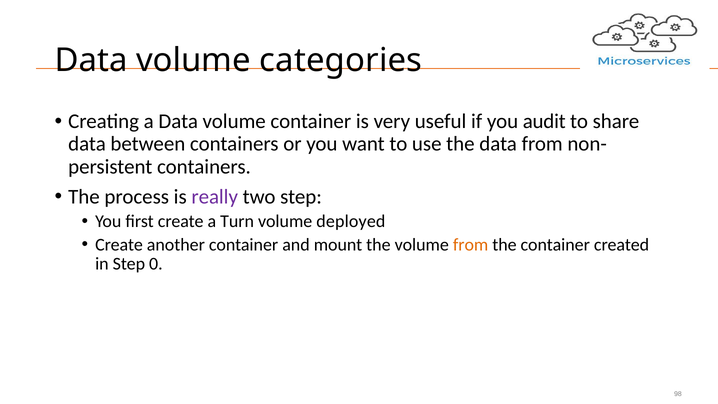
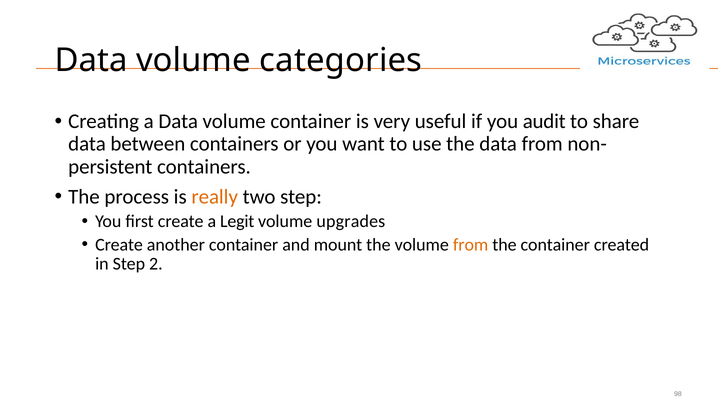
really colour: purple -> orange
Turn: Turn -> Legit
deployed: deployed -> upgrades
0: 0 -> 2
